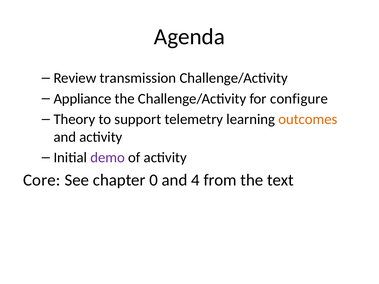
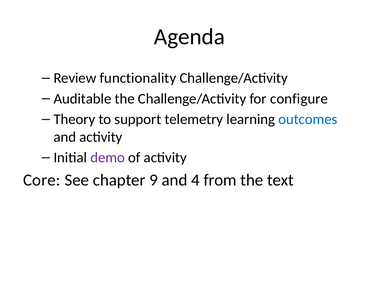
transmission: transmission -> functionality
Appliance: Appliance -> Auditable
outcomes colour: orange -> blue
0: 0 -> 9
